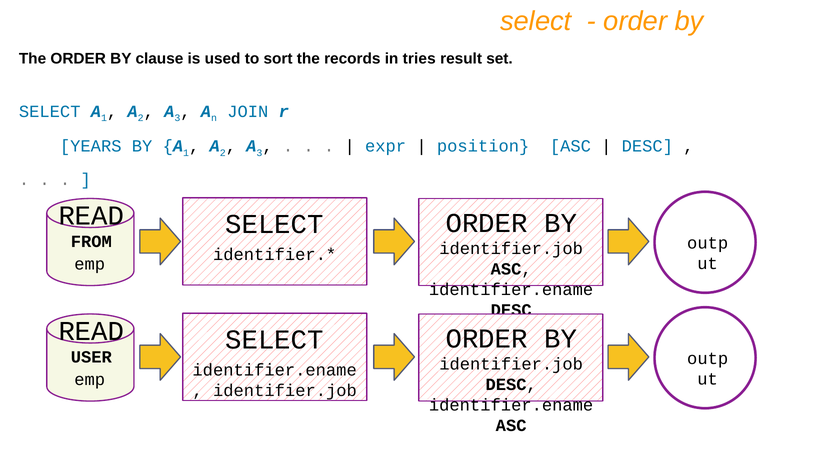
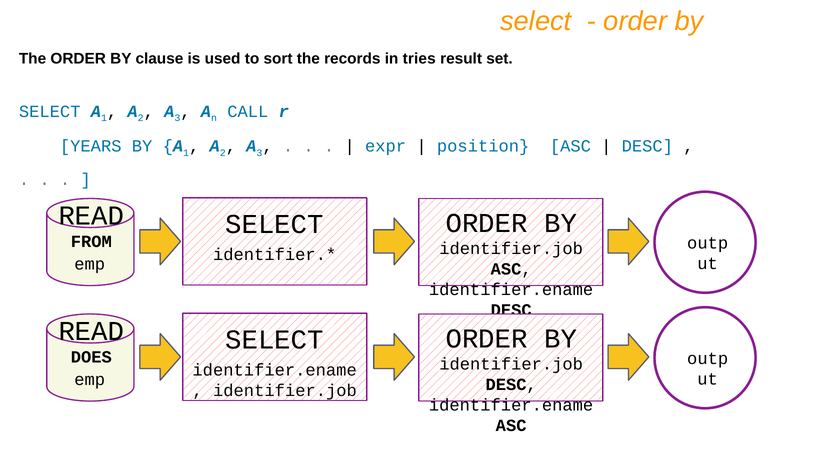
JOIN: JOIN -> CALL
USER: USER -> DOES
